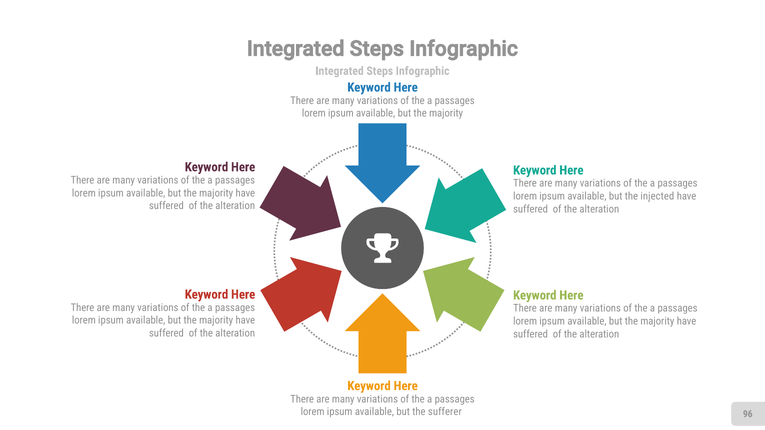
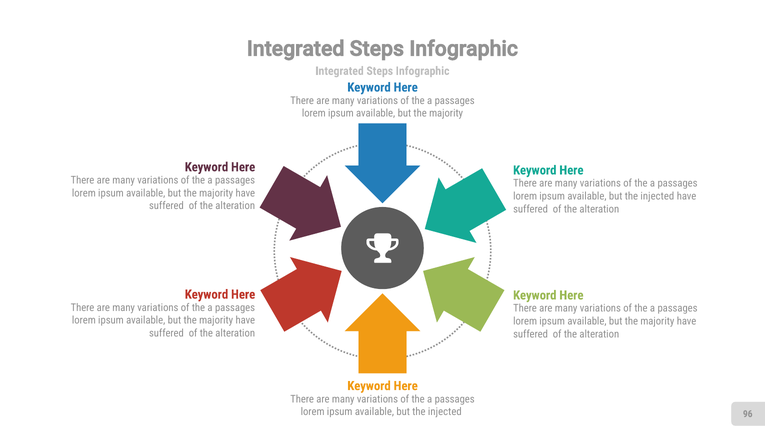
sufferer at (445, 412): sufferer -> injected
